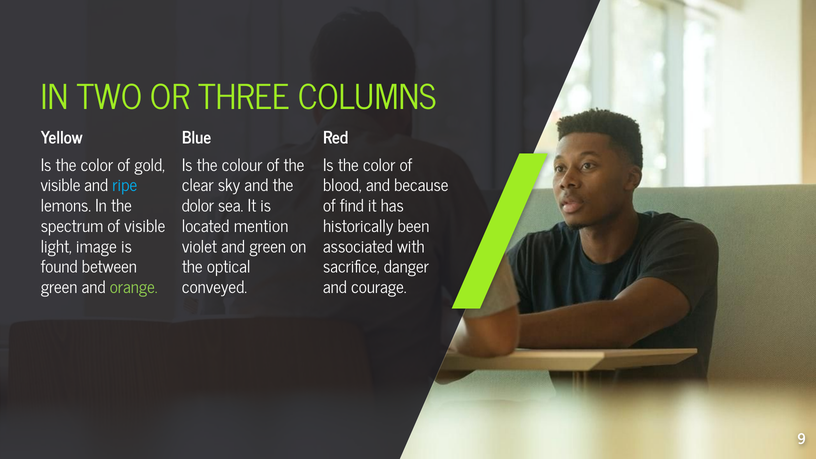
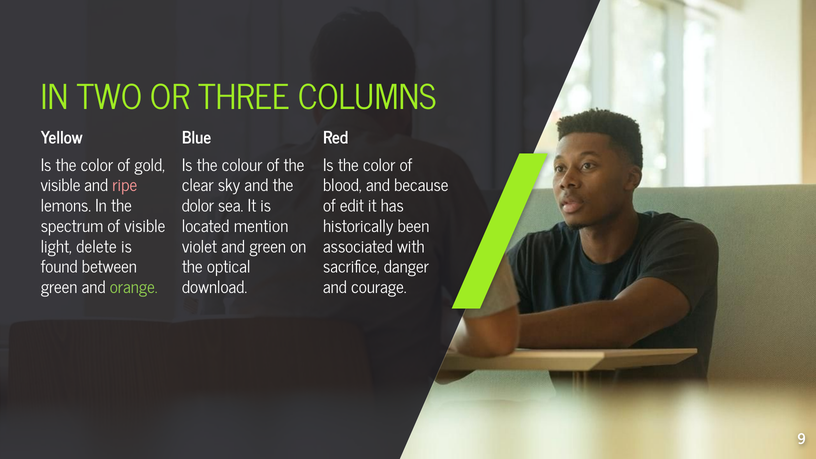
ripe colour: light blue -> pink
find: find -> edit
image: image -> delete
conveyed: conveyed -> download
